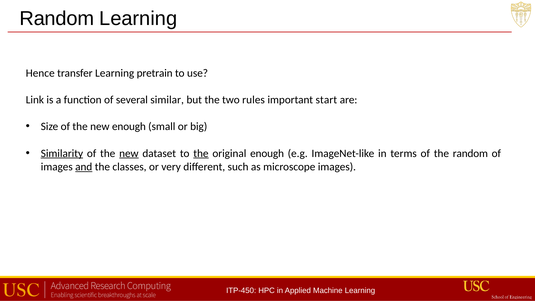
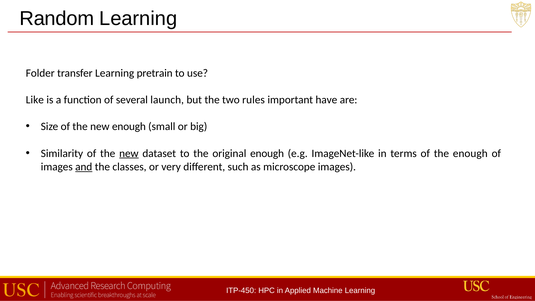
Hence: Hence -> Folder
Link: Link -> Like
similar: similar -> launch
start: start -> have
Similarity underline: present -> none
the at (201, 153) underline: present -> none
the random: random -> enough
